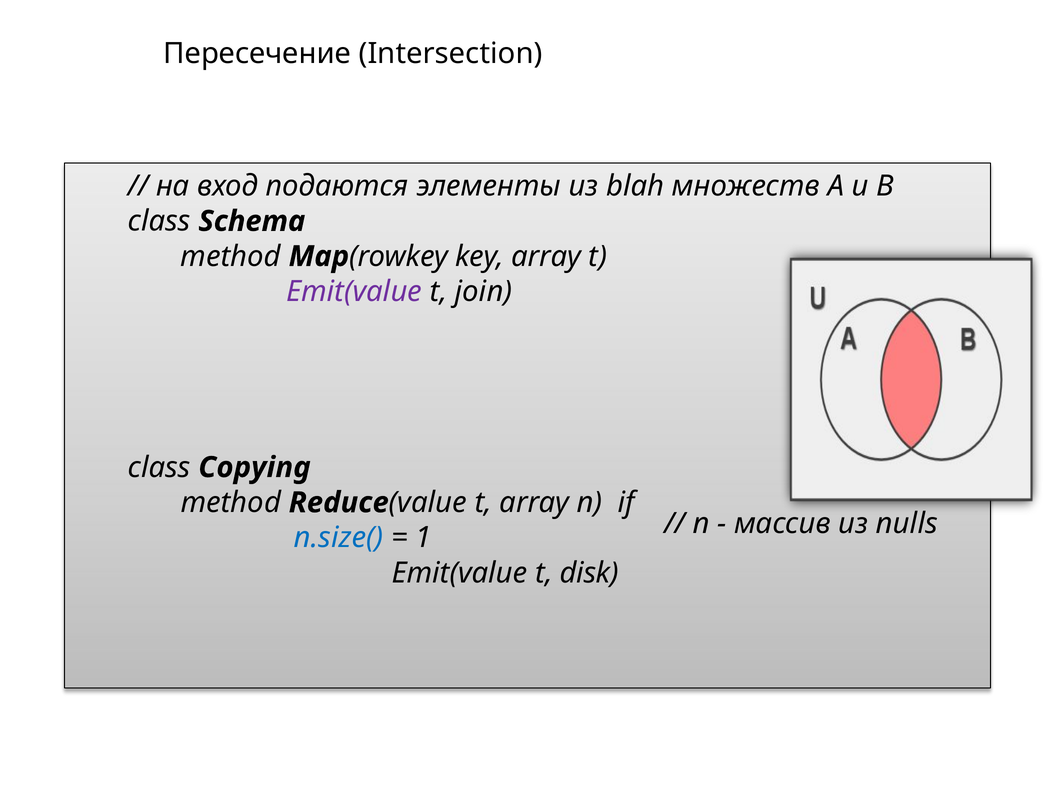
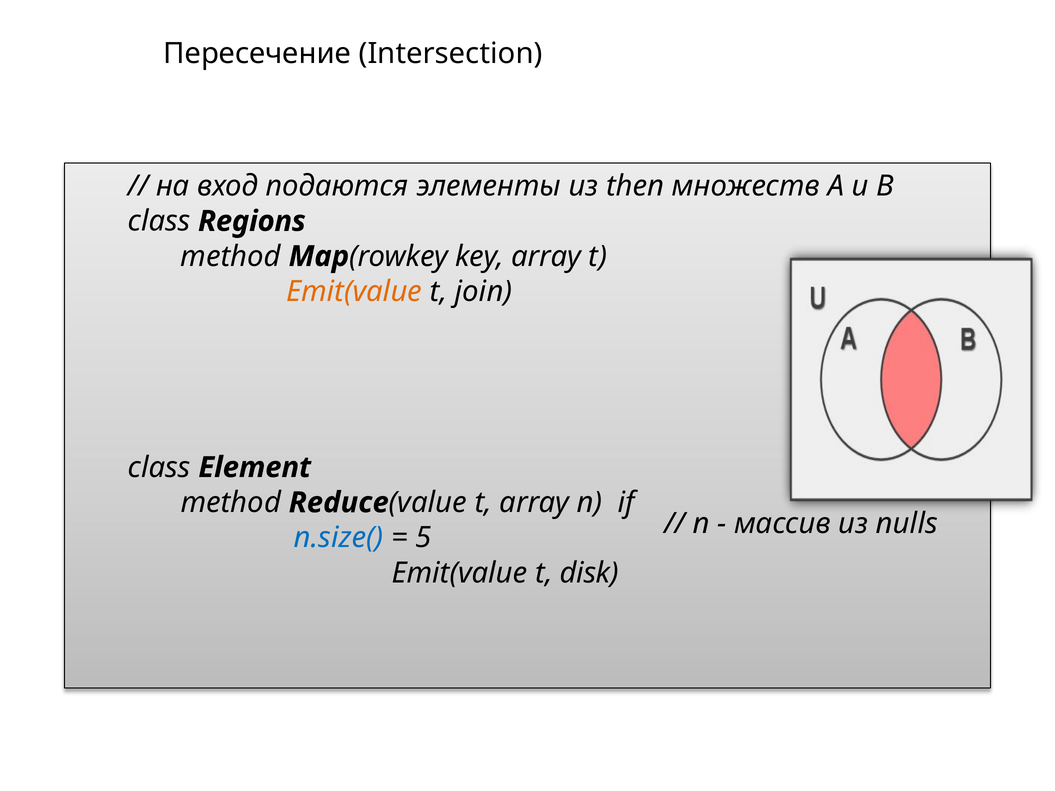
blah: blah -> then
Schema: Schema -> Regions
Emit(value at (354, 292) colour: purple -> orange
Copying: Copying -> Element
1: 1 -> 5
